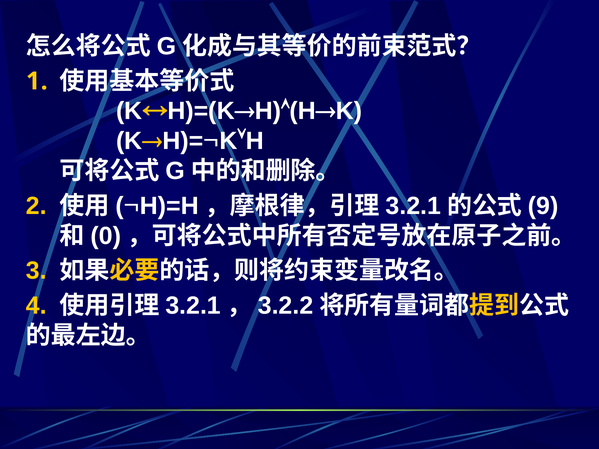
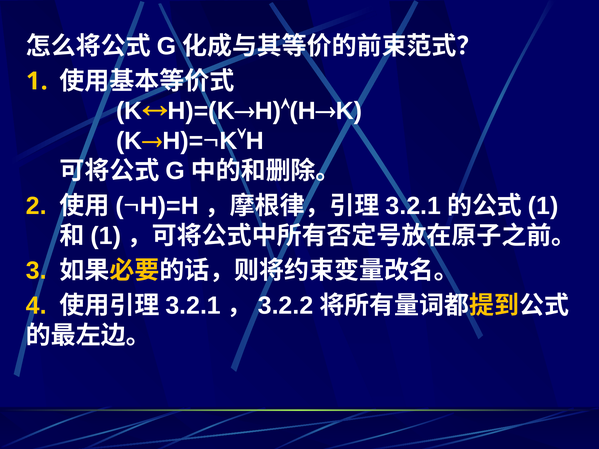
9 at (543, 206): 9 -> 1
0 at (106, 236): 0 -> 1
